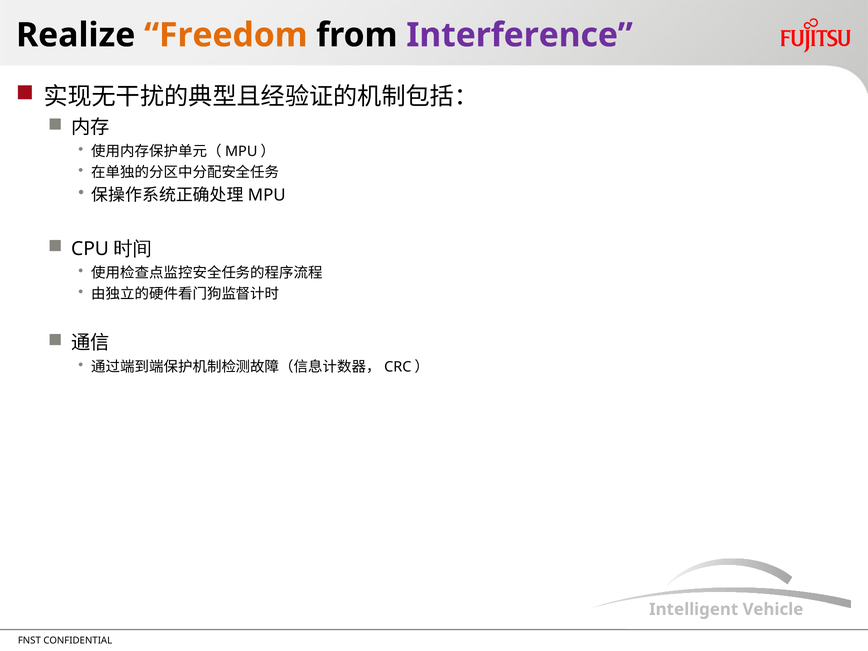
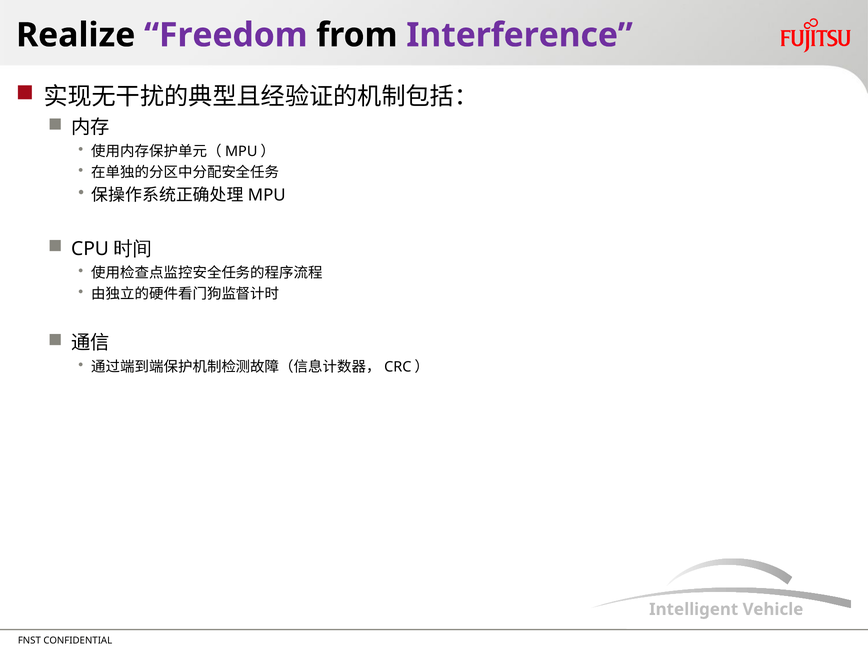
Freedom colour: orange -> purple
